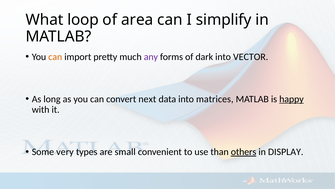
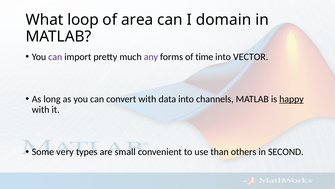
simplify: simplify -> domain
can at (55, 57) colour: orange -> purple
dark: dark -> time
convert next: next -> with
matrices: matrices -> channels
others underline: present -> none
DISPLAY: DISPLAY -> SECOND
